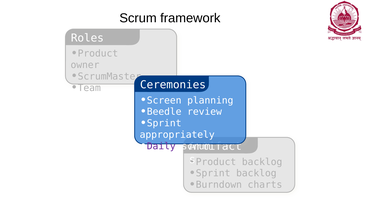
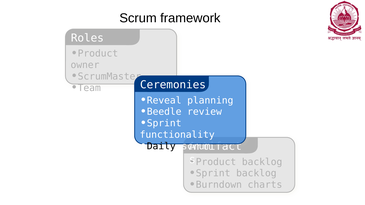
Screen: Screen -> Reveal
appropriately: appropriately -> functionality
Daily colour: purple -> black
